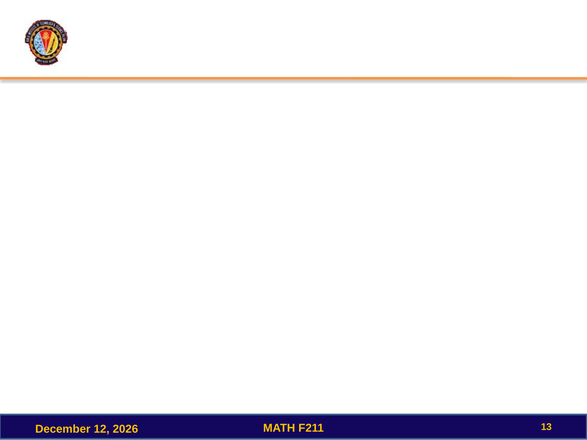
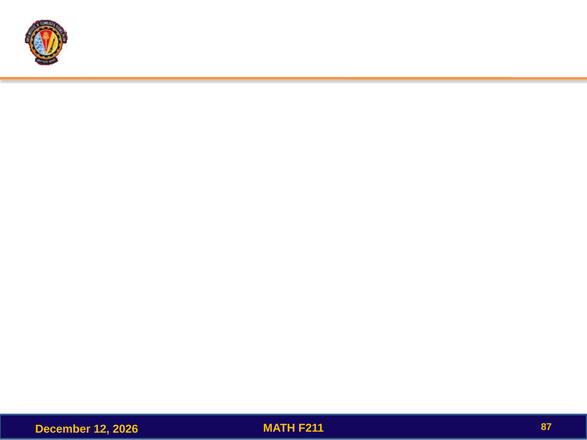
13: 13 -> 87
